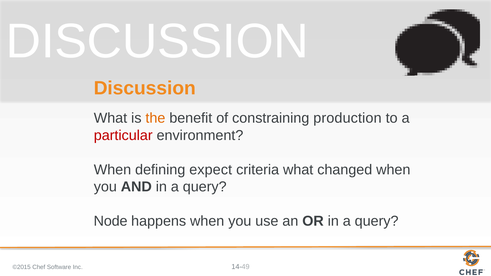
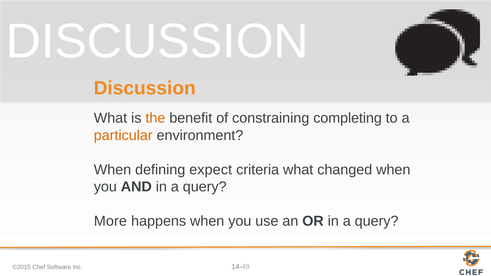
production: production -> completing
particular colour: red -> orange
Node: Node -> More
